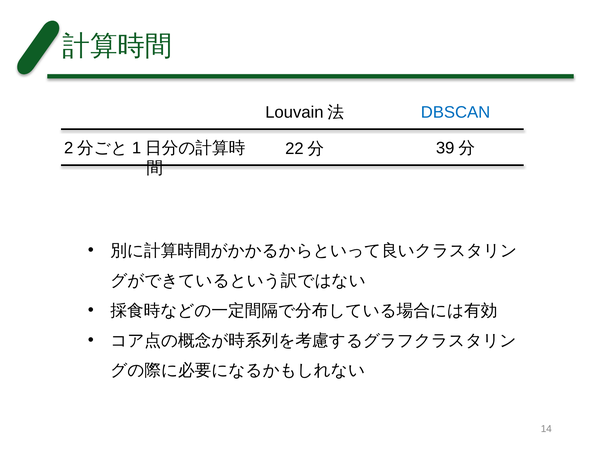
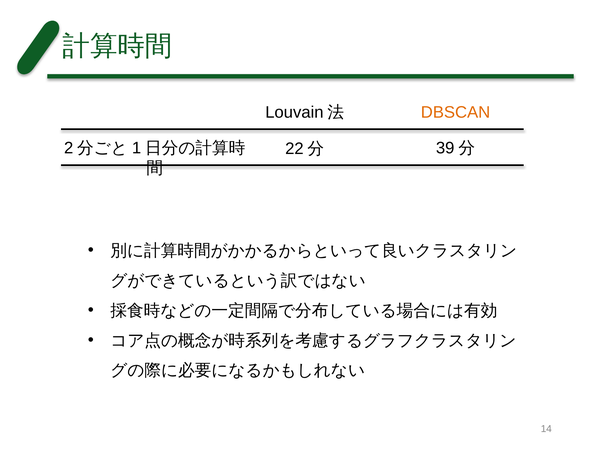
DBSCAN colour: blue -> orange
